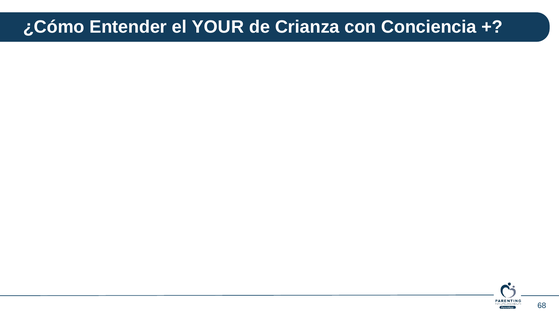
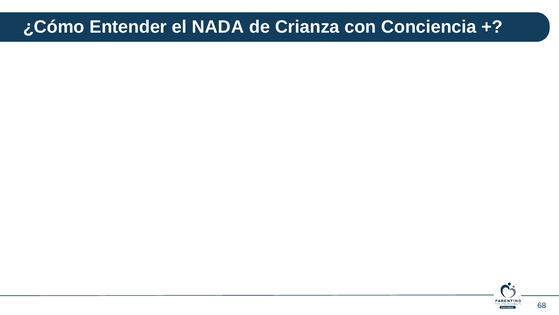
YOUR: YOUR -> NADA
